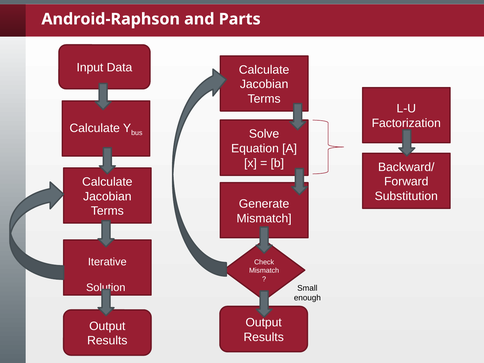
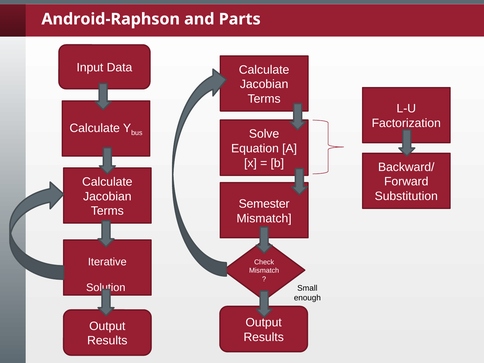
Generate: Generate -> Semester
